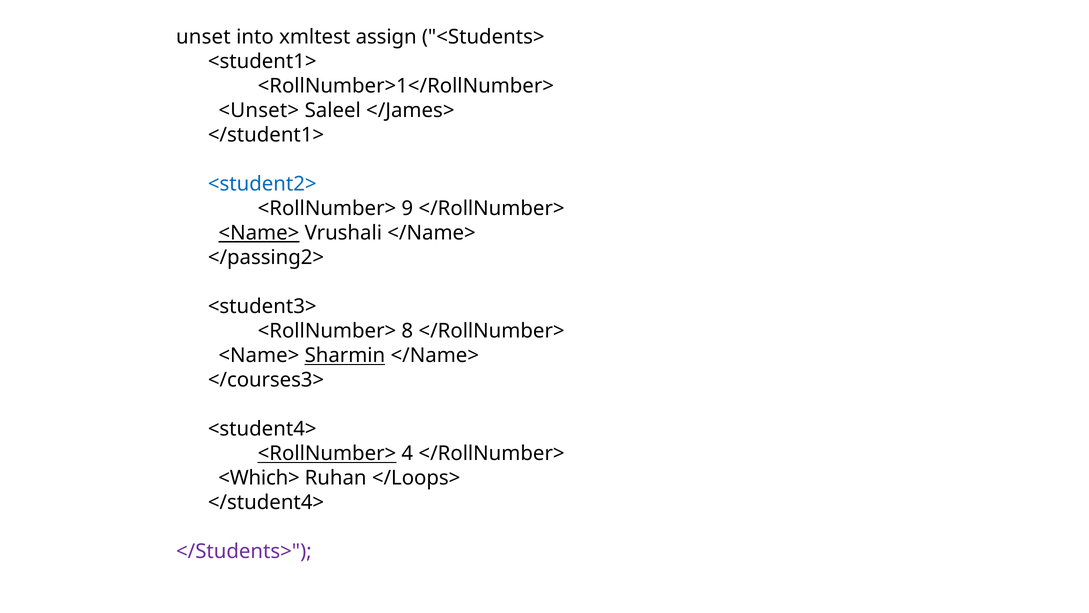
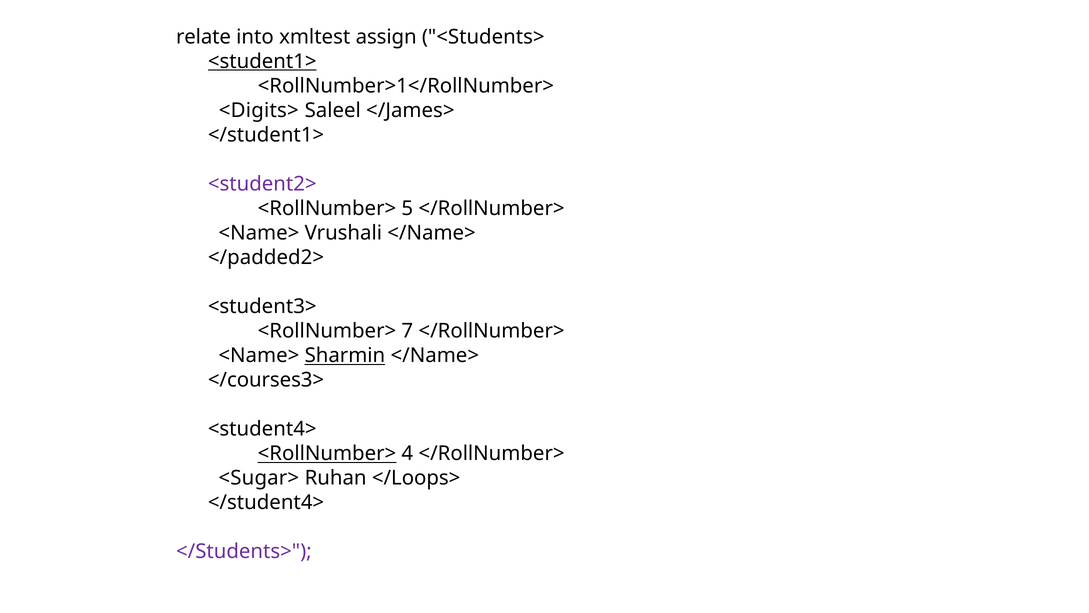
unset: unset -> relate
<student1> underline: none -> present
<Unset>: <Unset> -> <Digits>
<student2> colour: blue -> purple
9: 9 -> 5
<Name> at (259, 233) underline: present -> none
</passing2>: </passing2> -> </padded2>
8: 8 -> 7
<Which>: <Which> -> <Sugar>
